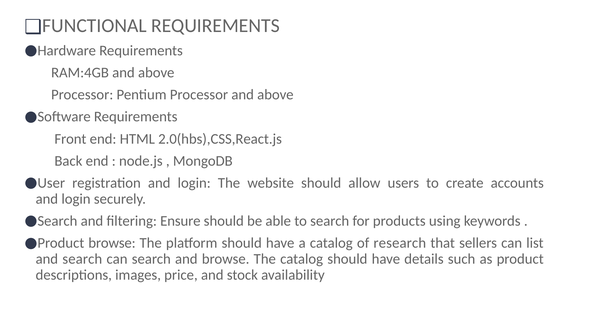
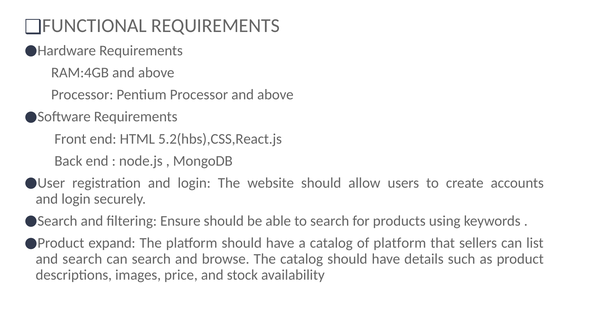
2.0(hbs),CSS,React.js: 2.0(hbs),CSS,React.js -> 5.2(hbs),CSS,React.js
browse at (112, 243): browse -> expand
of research: research -> platform
